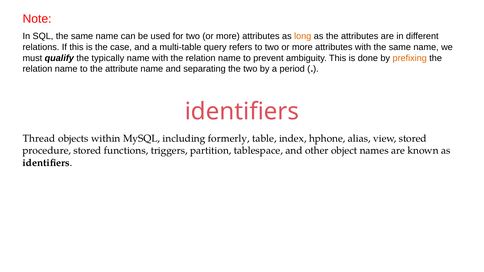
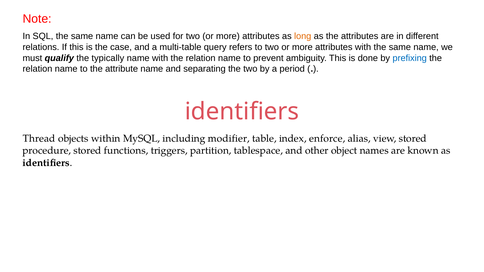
prefixing colour: orange -> blue
formerly: formerly -> modifier
hphone: hphone -> enforce
